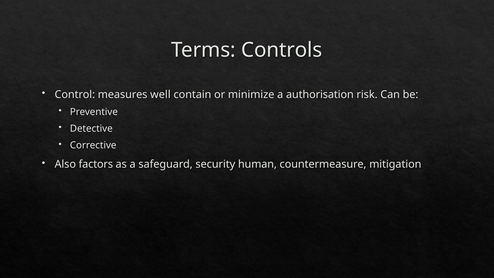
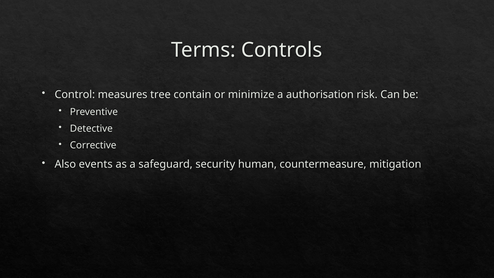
well: well -> tree
factors: factors -> events
